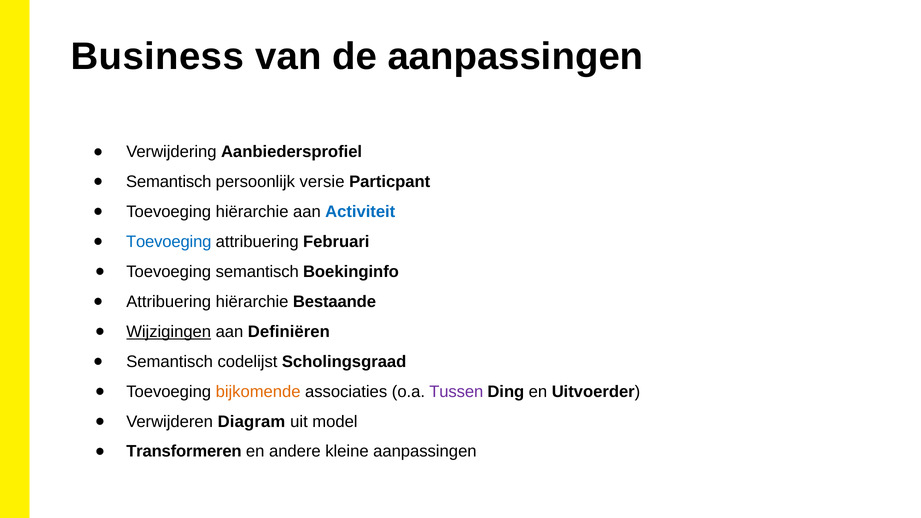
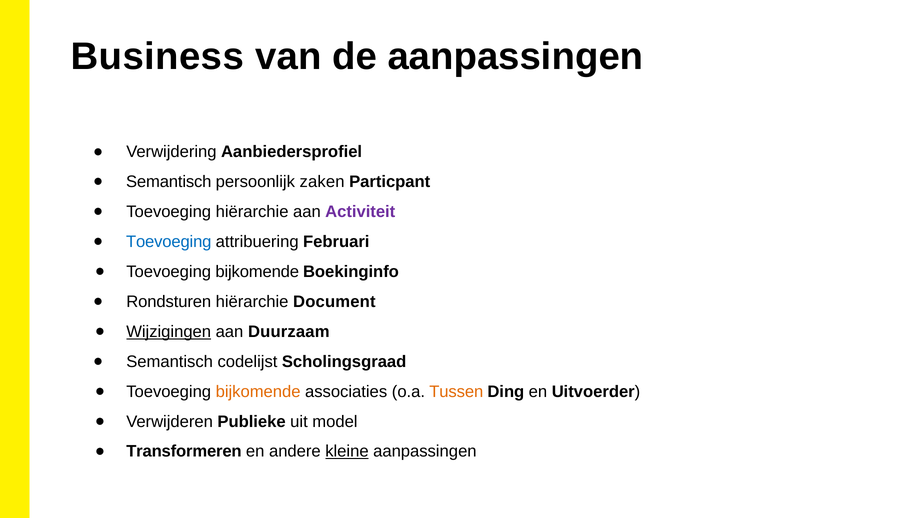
versie: versie -> zaken
Activiteit colour: blue -> purple
semantisch at (257, 272): semantisch -> bijkomende
Attribuering at (169, 302): Attribuering -> Rondsturen
Bestaande: Bestaande -> Document
Definiëren: Definiëren -> Duurzaam
Tussen colour: purple -> orange
Diagram: Diagram -> Publieke
kleine underline: none -> present
